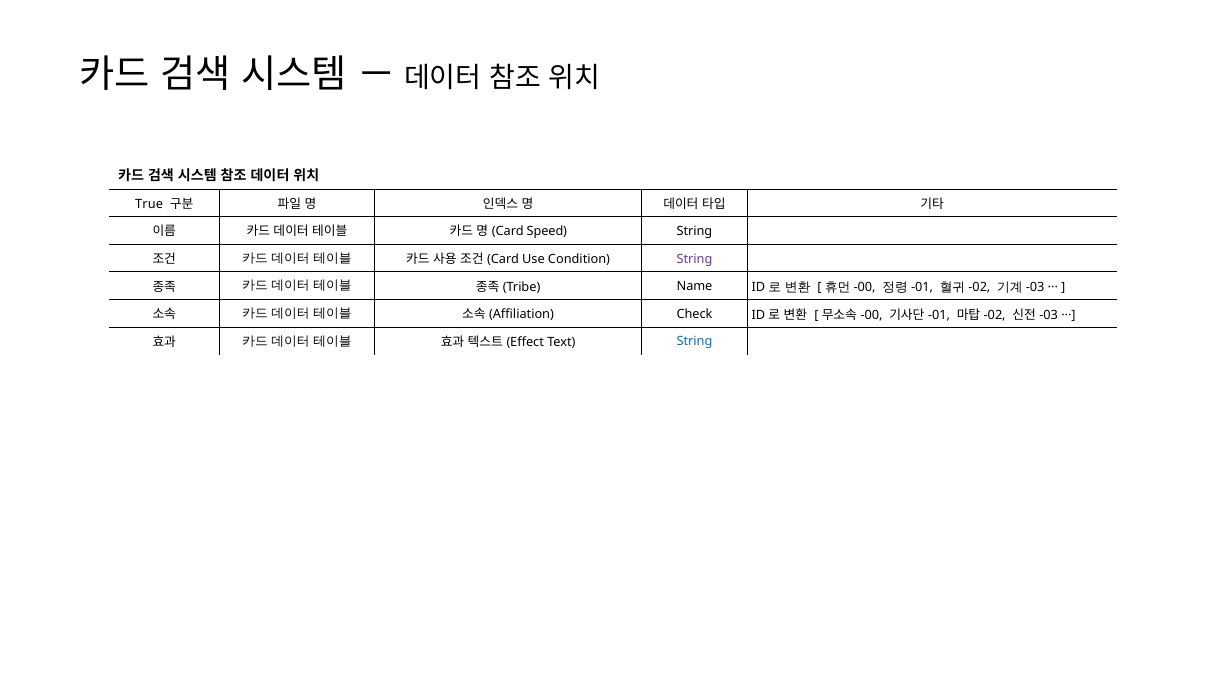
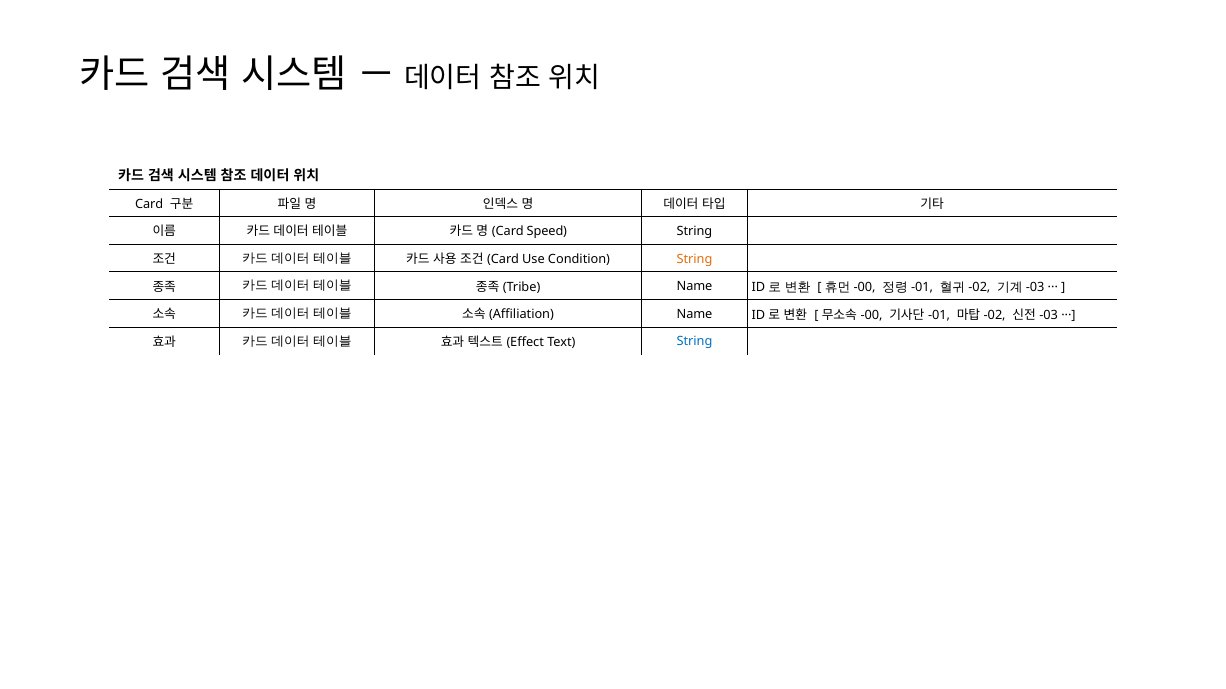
True at (149, 204): True -> Card
String at (695, 259) colour: purple -> orange
Check at (695, 314): Check -> Name
